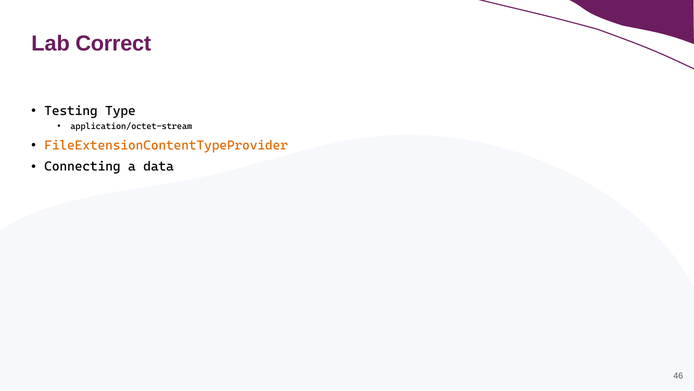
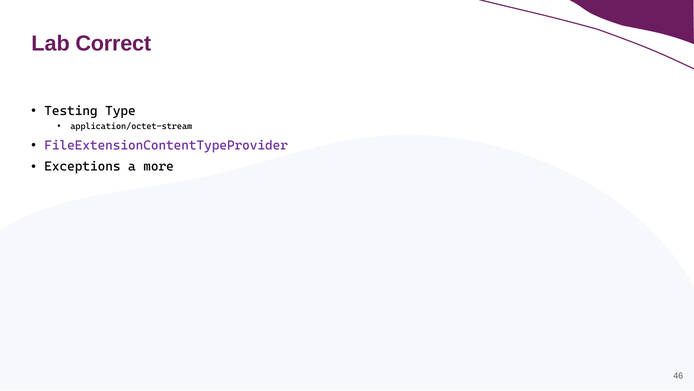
FileExtensionContentTypeProvider colour: orange -> purple
Connecting: Connecting -> Exceptions
data: data -> more
